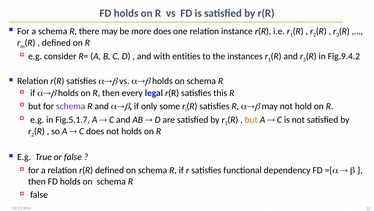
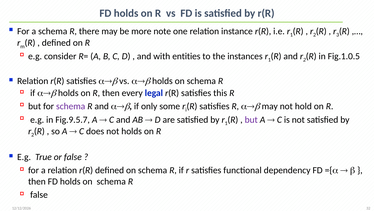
more does: does -> note
Fig.9.4.2: Fig.9.4.2 -> Fig.1.0.5
Fig.5.1.7: Fig.5.1.7 -> Fig.9.5.7
but at (251, 119) colour: orange -> purple
